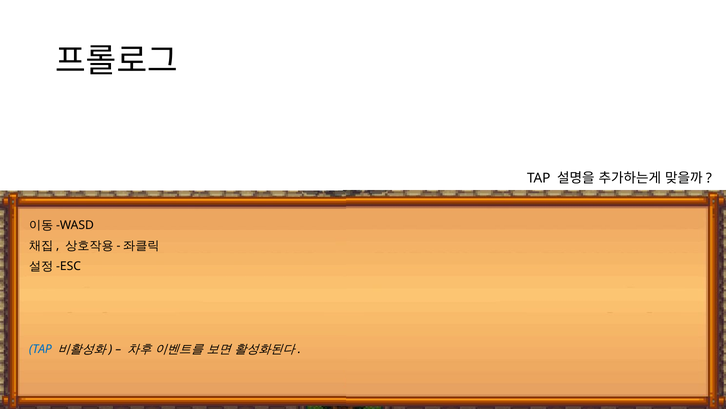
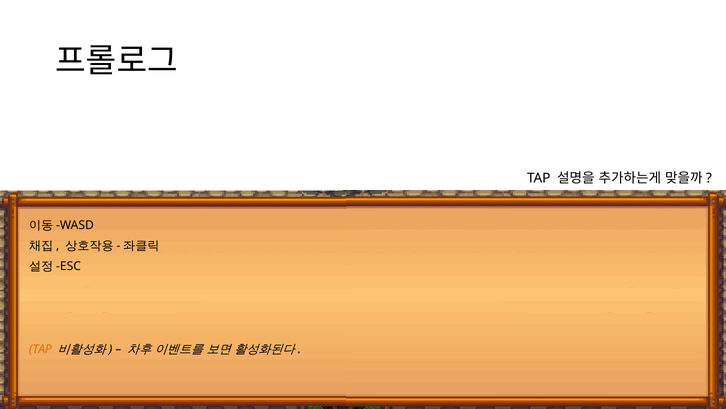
TAP at (40, 349) colour: blue -> orange
